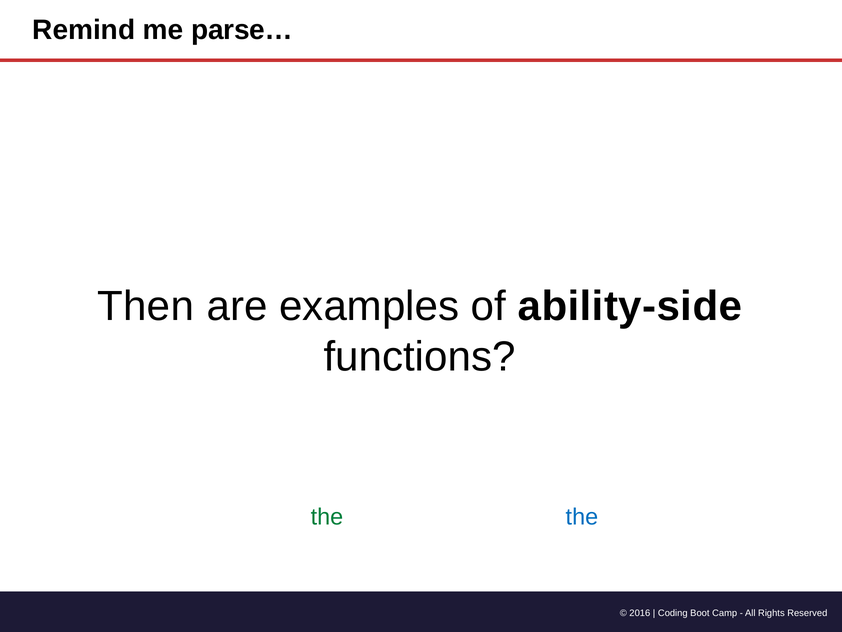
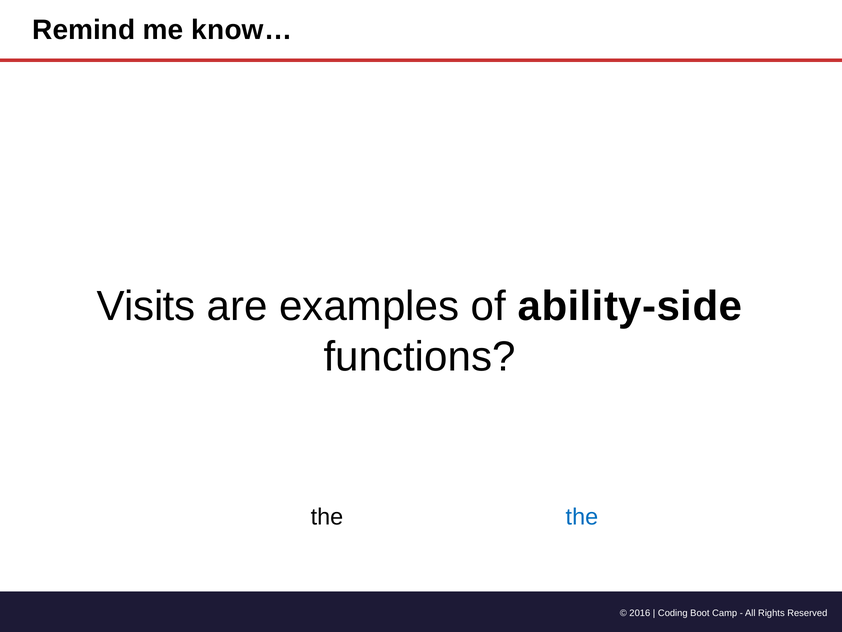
parse…: parse… -> know…
Then: Then -> Visits
the at (327, 517) colour: green -> black
